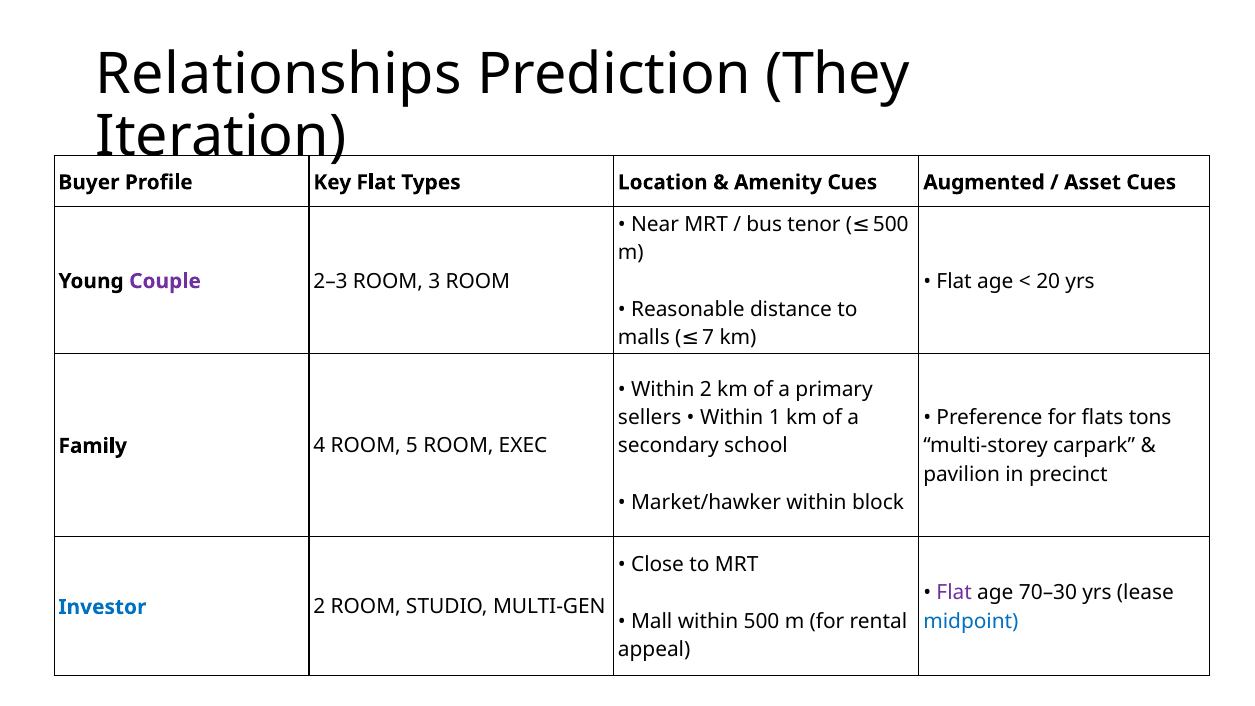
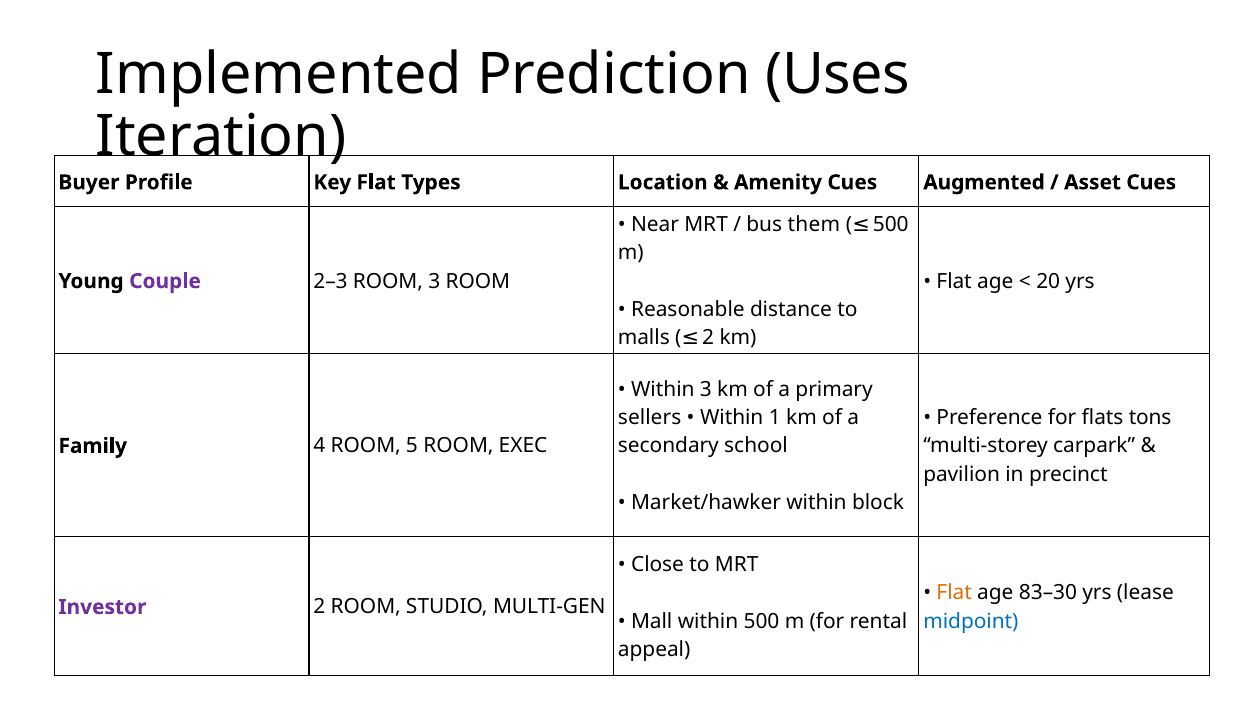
Relationships: Relationships -> Implemented
They: They -> Uses
tenor: tenor -> them
7 at (708, 338): 7 -> 2
Within 2: 2 -> 3
Flat at (954, 593) colour: purple -> orange
70–30: 70–30 -> 83–30
Investor colour: blue -> purple
